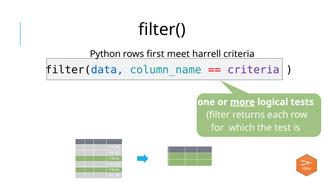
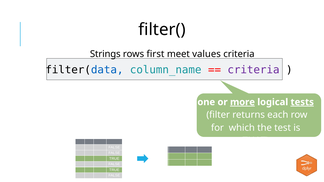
Python: Python -> Strings
harrell: harrell -> values
tests underline: none -> present
